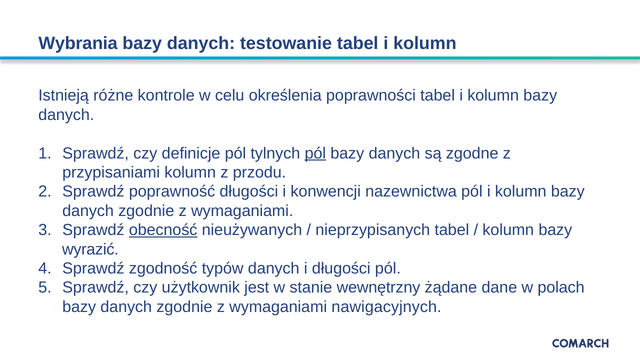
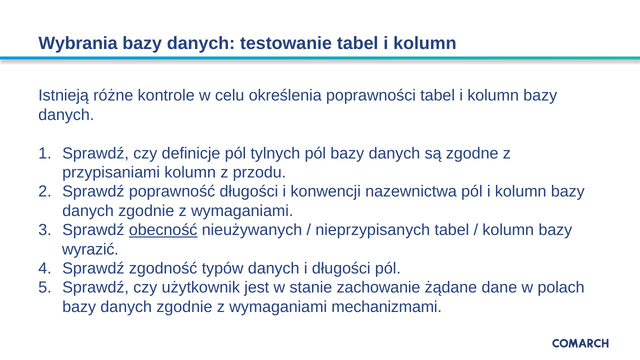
pól at (315, 153) underline: present -> none
wewnętrzny: wewnętrzny -> zachowanie
nawigacyjnych: nawigacyjnych -> mechanizmami
